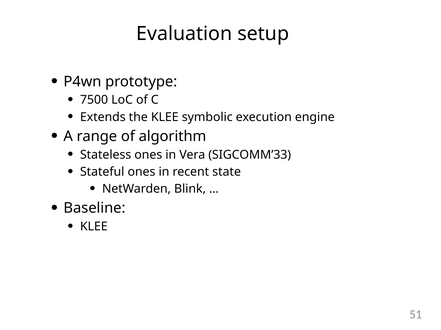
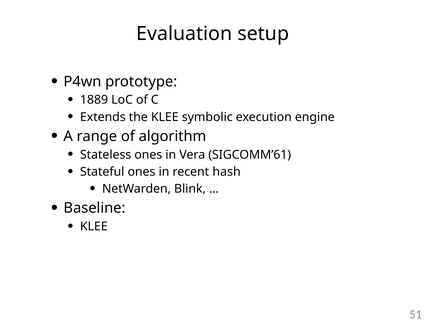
7500: 7500 -> 1889
SIGCOMM’33: SIGCOMM’33 -> SIGCOMM’61
state: state -> hash
